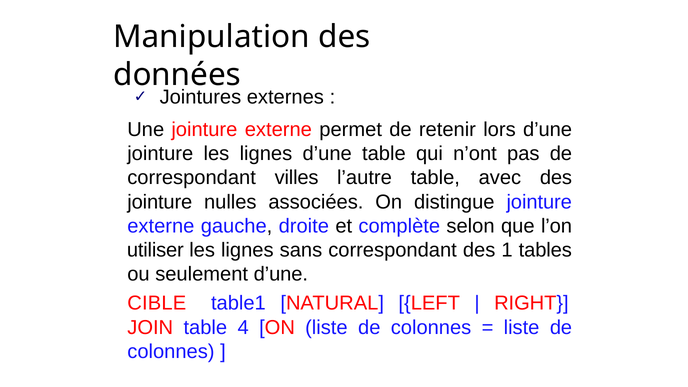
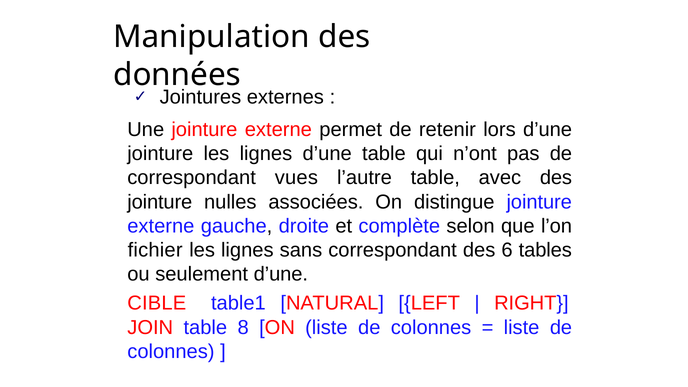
villes: villes -> vues
utiliser: utiliser -> fichier
1: 1 -> 6
4: 4 -> 8
